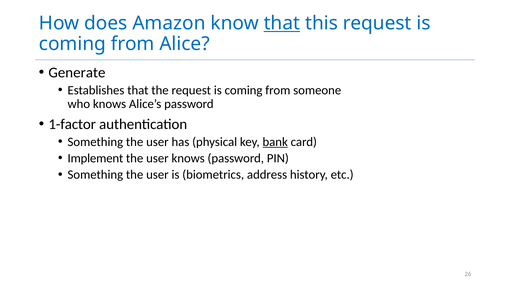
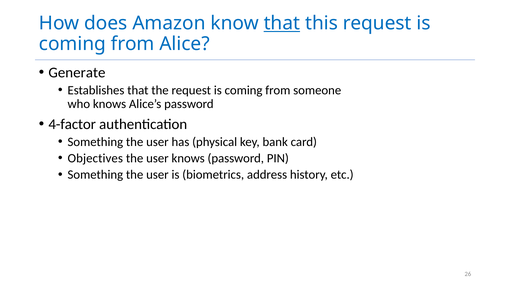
1-factor: 1-factor -> 4-factor
bank underline: present -> none
Implement: Implement -> Objectives
